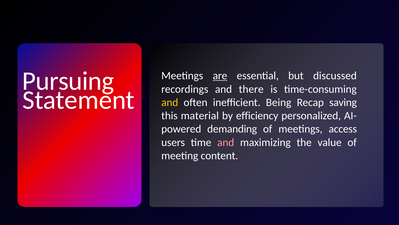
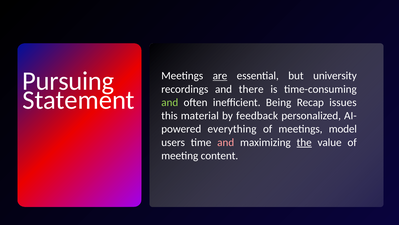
discussed: discussed -> university
and at (170, 102) colour: yellow -> light green
saving: saving -> issues
efficiency: efficiency -> feedback
demanding: demanding -> everything
access: access -> model
the underline: none -> present
